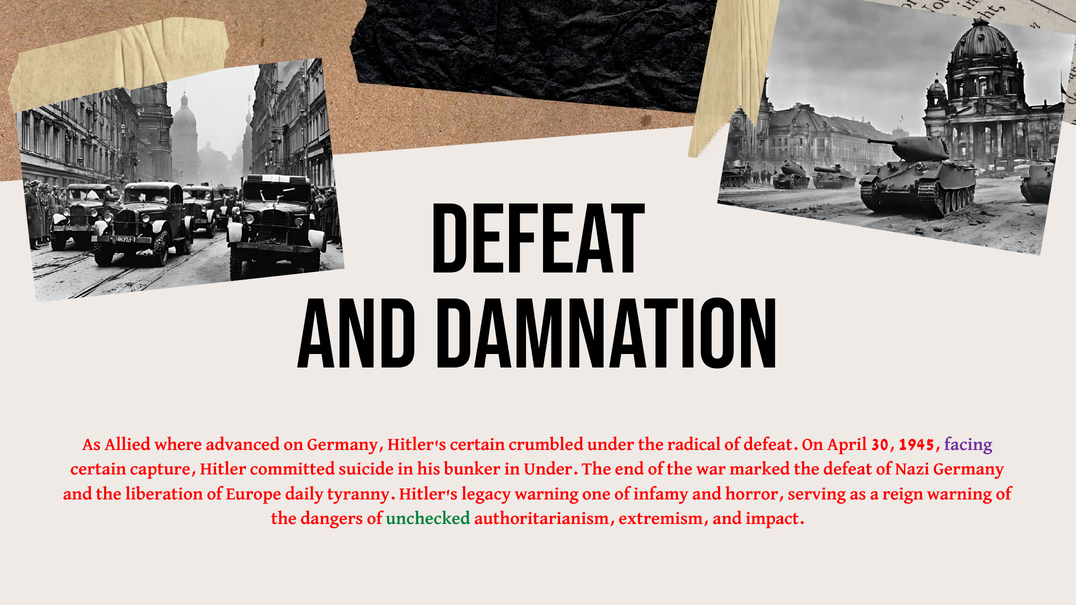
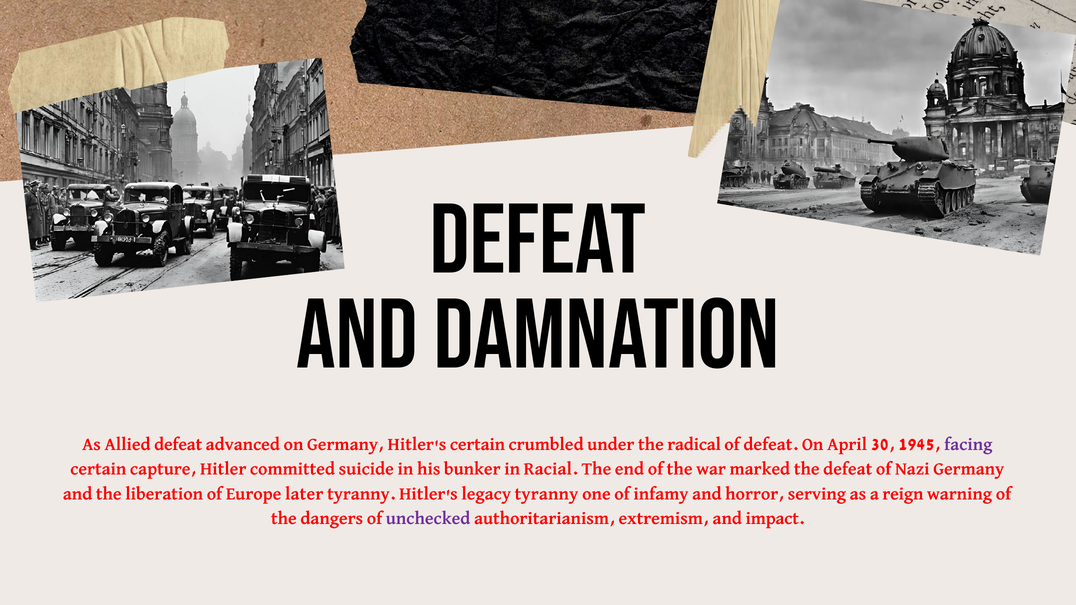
Allied where: where -> defeat
in Under: Under -> Racial
daily: daily -> later
legacy warning: warning -> tyranny
unchecked colour: green -> purple
